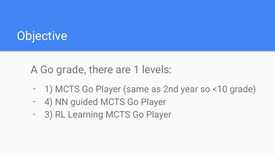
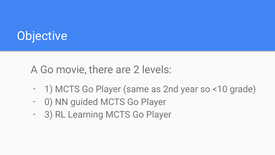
Go grade: grade -> movie
are 1: 1 -> 2
4: 4 -> 0
